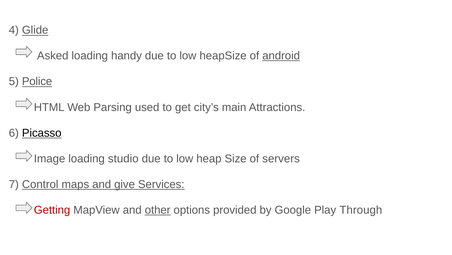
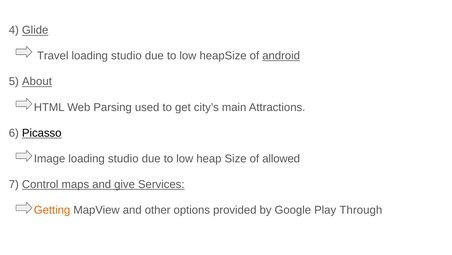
Asked: Asked -> Travel
handy at (126, 56): handy -> studio
Police: Police -> About
servers: servers -> allowed
Getting colour: red -> orange
other underline: present -> none
